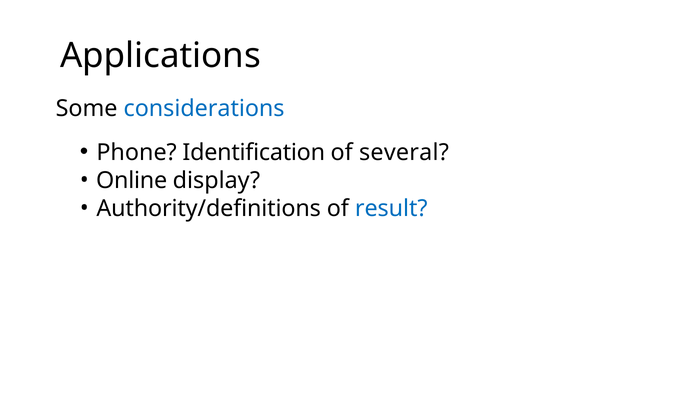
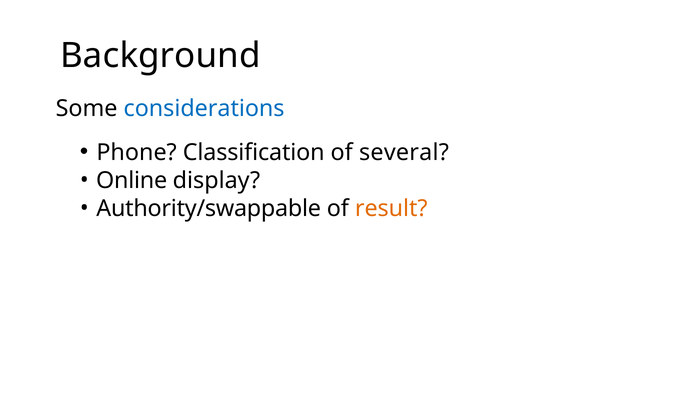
Applications: Applications -> Background
Identification: Identification -> Classification
Authority/definitions: Authority/definitions -> Authority/swappable
result colour: blue -> orange
